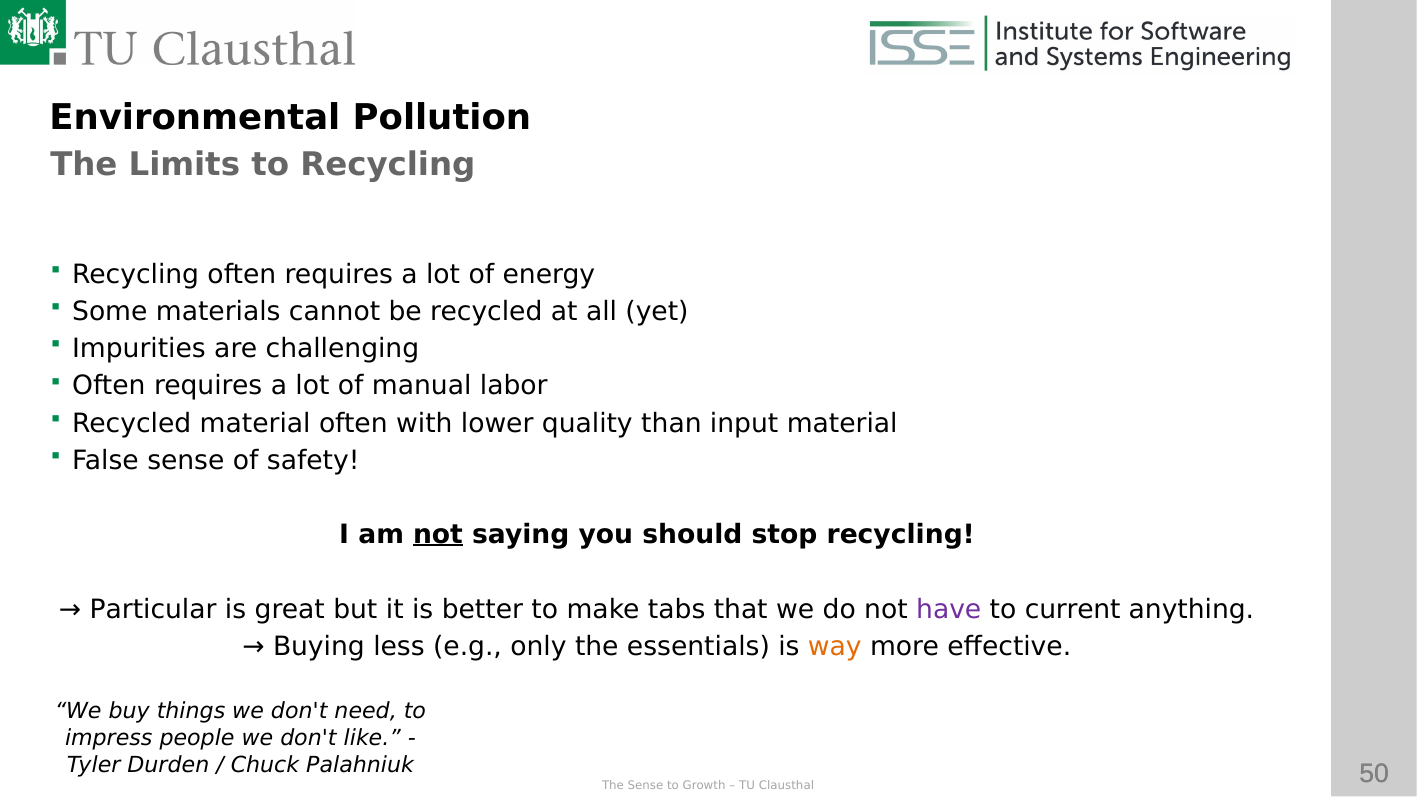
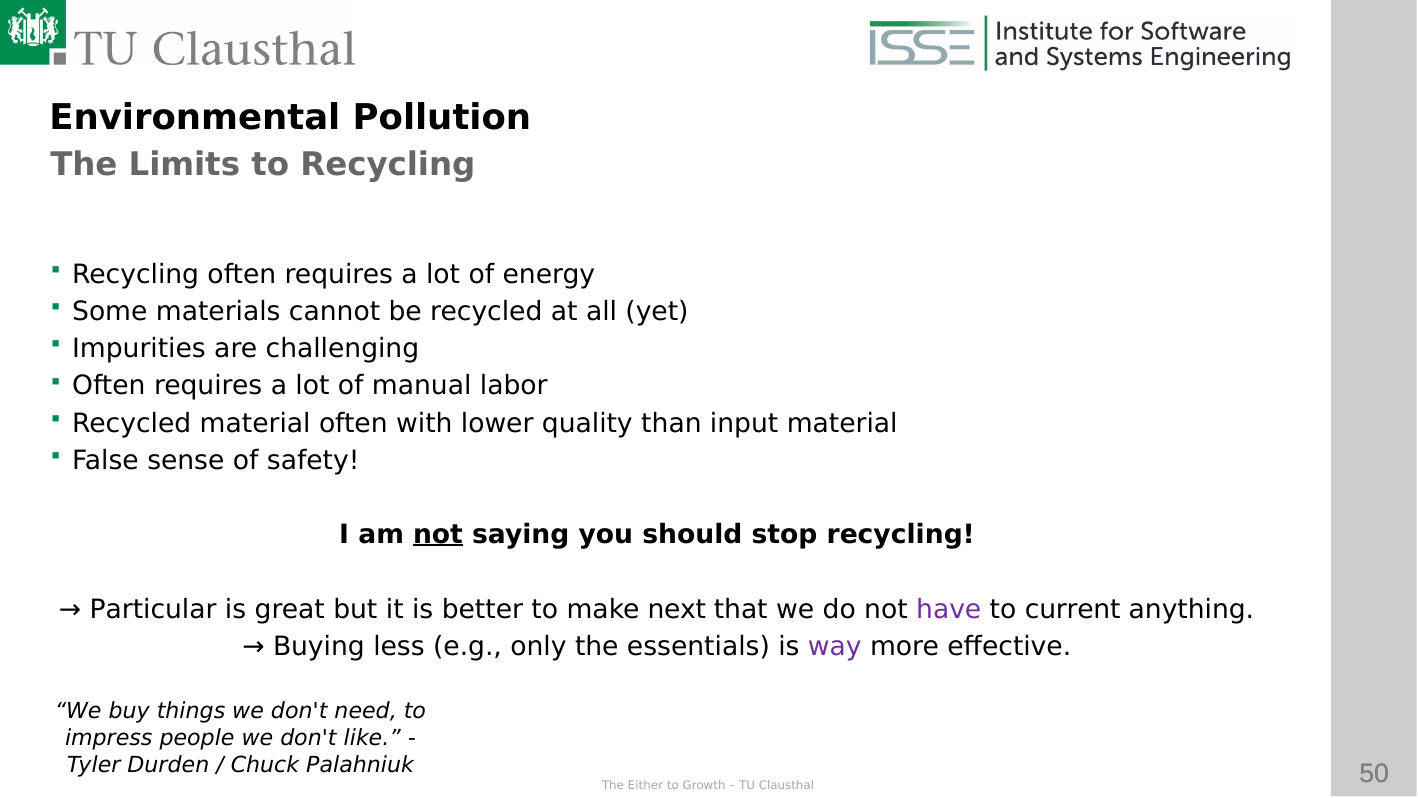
tabs: tabs -> next
way colour: orange -> purple
The Sense: Sense -> Either
